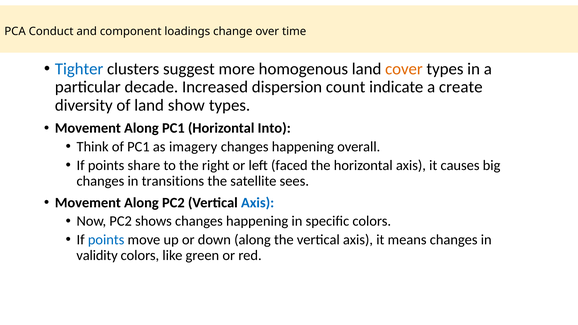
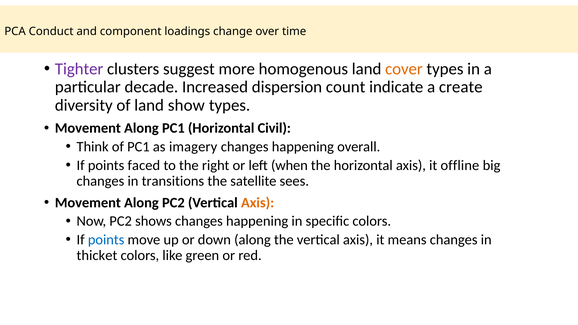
Tighter colour: blue -> purple
Into: Into -> Civil
share: share -> faced
faced: faced -> when
causes: causes -> offline
Axis at (258, 203) colour: blue -> orange
validity: validity -> thicket
